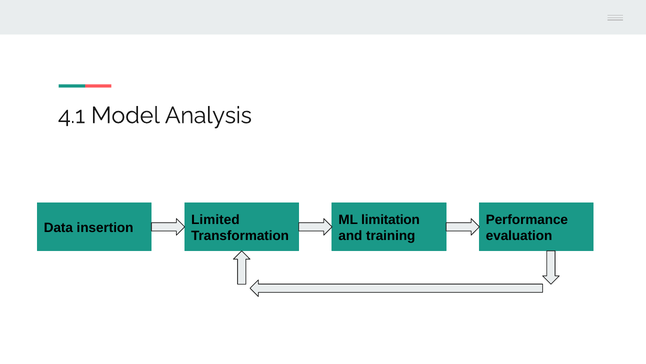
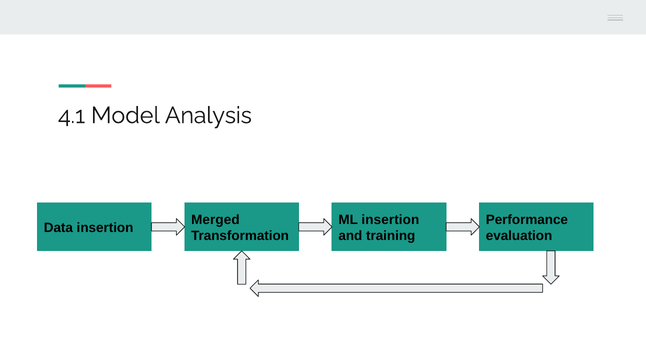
Limited: Limited -> Merged
ML limitation: limitation -> insertion
